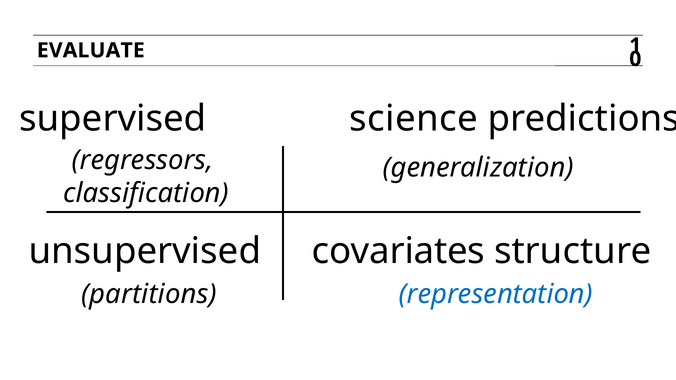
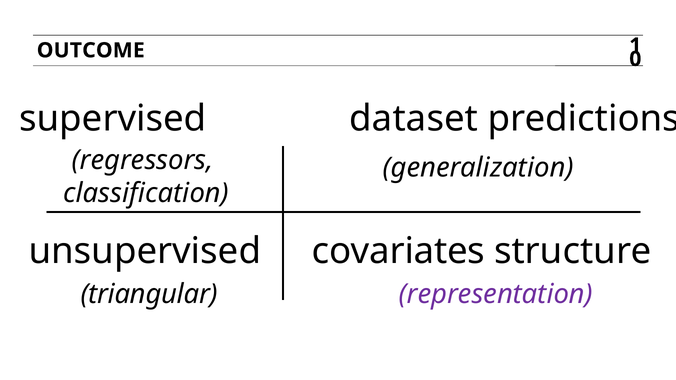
EVALUATE: EVALUATE -> OUTCOME
science: science -> dataset
partitions: partitions -> triangular
representation colour: blue -> purple
